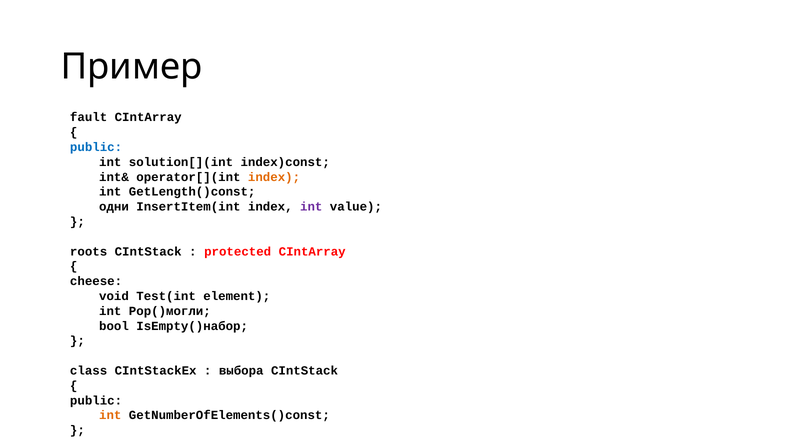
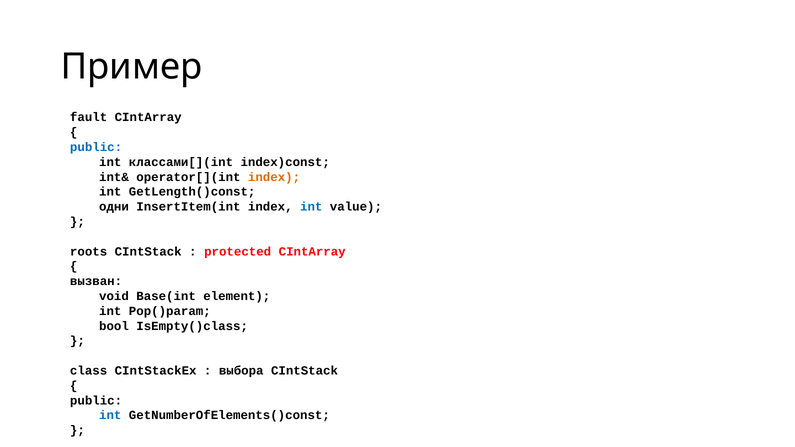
solution[](int: solution[](int -> классами[](int
int at (311, 207) colour: purple -> blue
cheese: cheese -> вызван
Test(int: Test(int -> Base(int
Pop()могли: Pop()могли -> Pop()param
IsEmpty()набор: IsEmpty()набор -> IsEmpty()class
int at (110, 416) colour: orange -> blue
